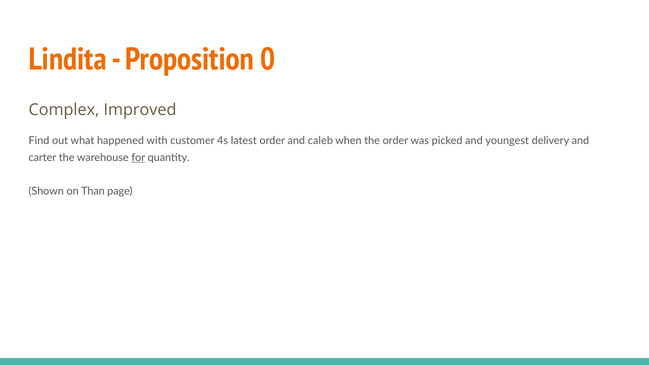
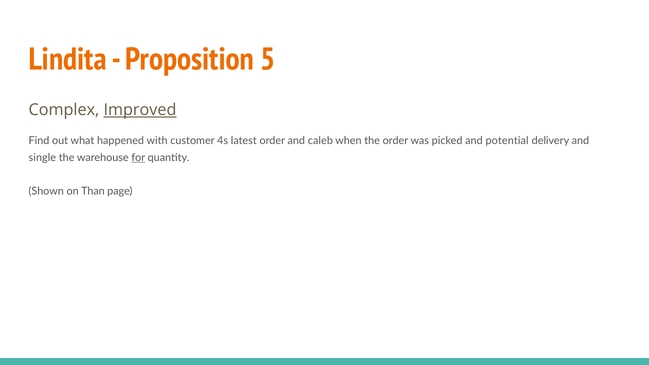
0: 0 -> 5
Improved underline: none -> present
youngest: youngest -> potential
carter: carter -> single
